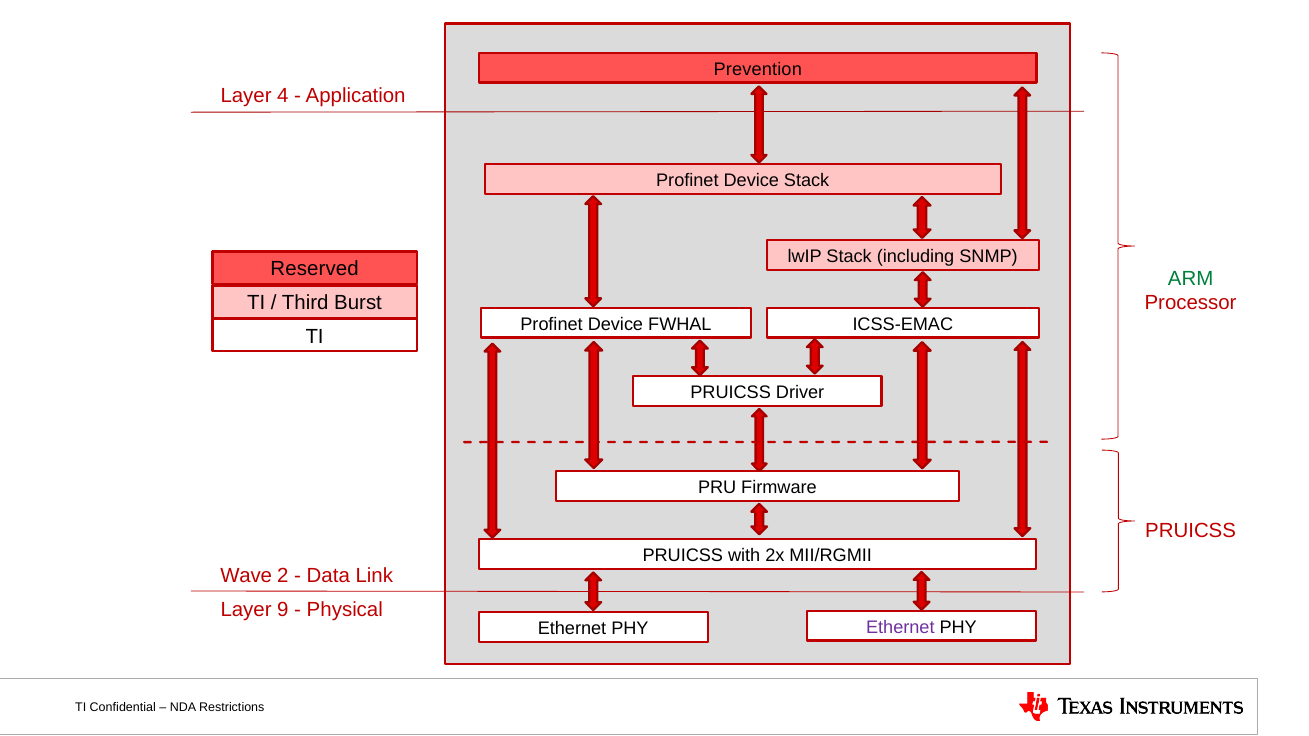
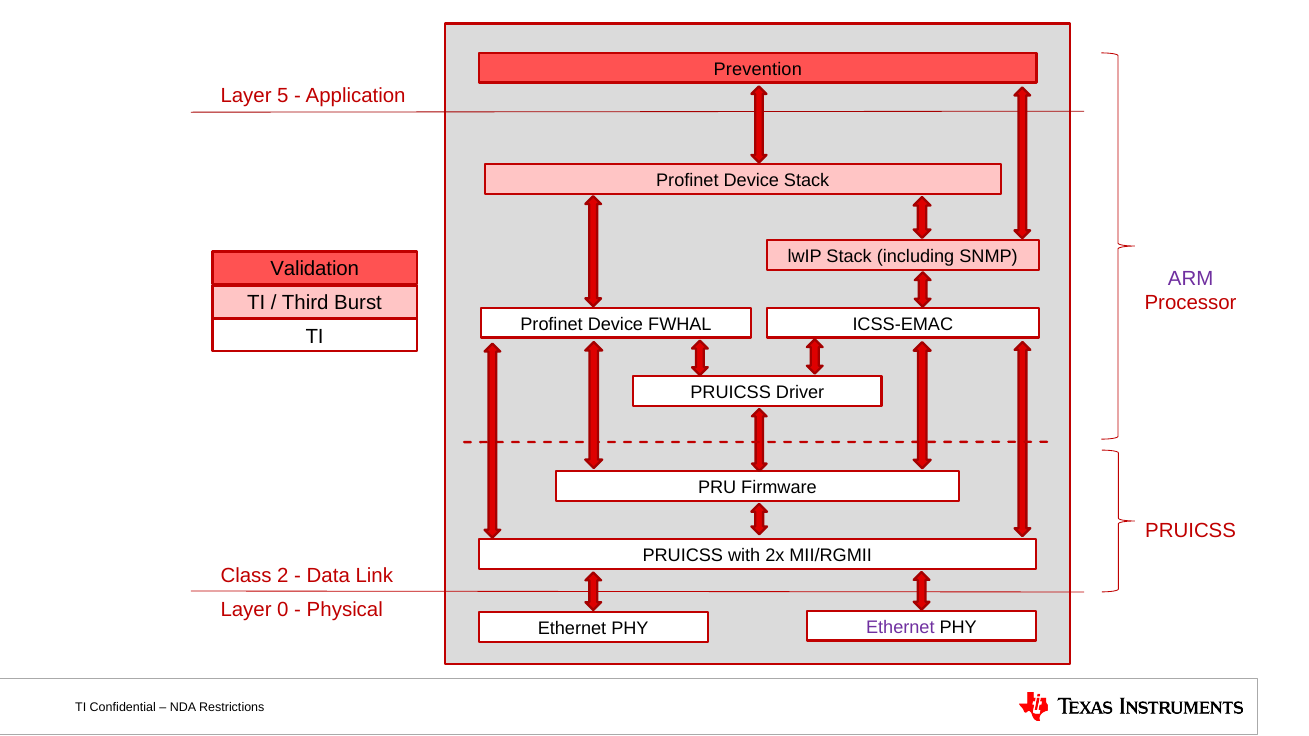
4: 4 -> 5
Reserved: Reserved -> Validation
ARM colour: green -> purple
Wave: Wave -> Class
9: 9 -> 0
